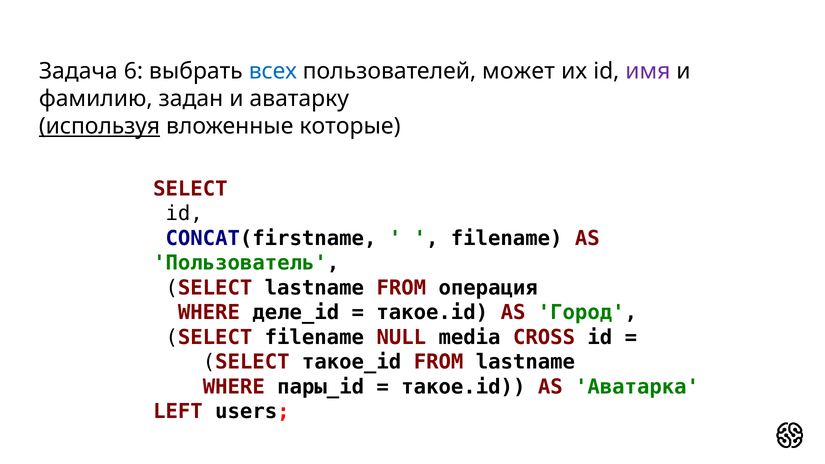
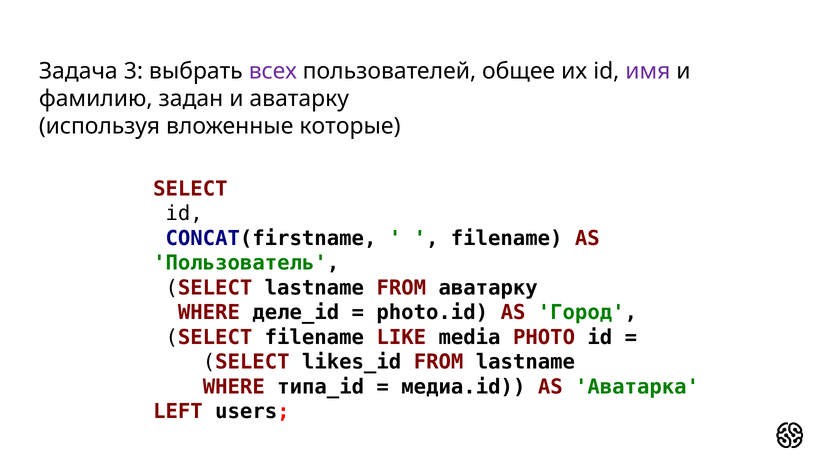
6: 6 -> 3
всех colour: blue -> purple
может: может -> общее
используя underline: present -> none
FROM операция: операция -> аватарку
такое.id at (432, 313): такое.id -> photo.id
NULL: NULL -> LIKE
CROSS: CROSS -> PHOTO
такое_id: такое_id -> likes_id
пары_id: пары_id -> типа_id
такое.id at (463, 387): такое.id -> медиа.id
